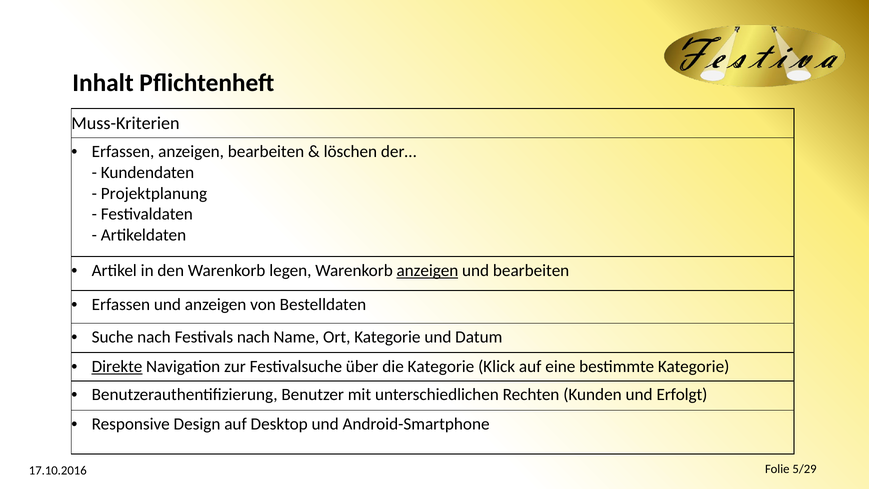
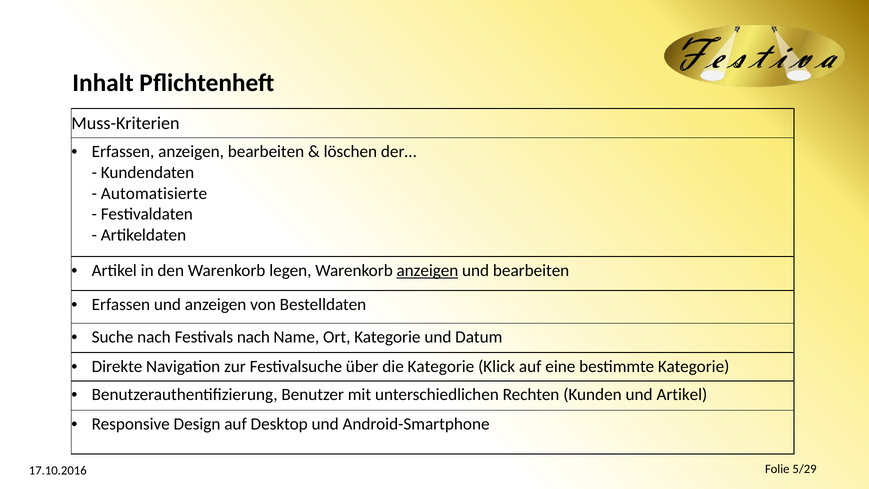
Projektplanung: Projektplanung -> Automatisierte
Direkte underline: present -> none
und Erfolgt: Erfolgt -> Artikel
